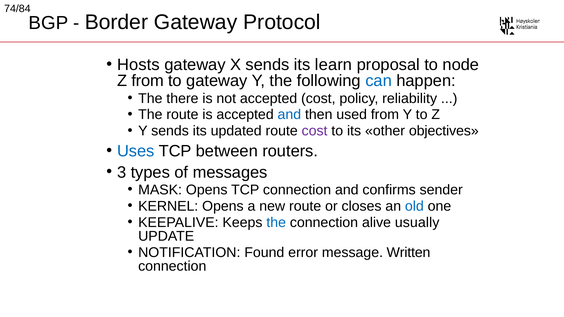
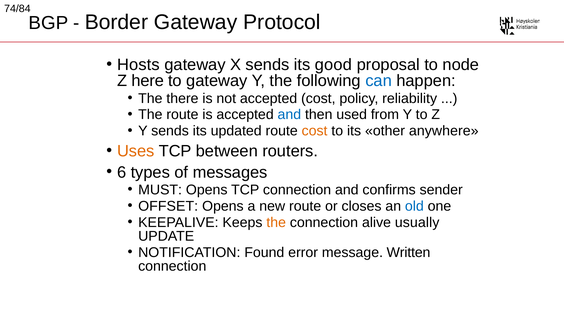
learn: learn -> good
Z from: from -> here
cost at (315, 131) colour: purple -> orange
objectives: objectives -> anywhere
Uses colour: blue -> orange
3: 3 -> 6
MASK: MASK -> MUST
KERNEL: KERNEL -> OFFSET
the at (276, 223) colour: blue -> orange
